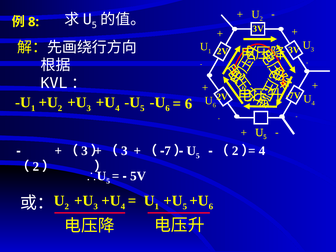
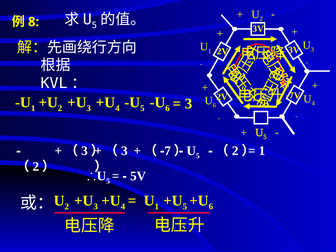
6 at (189, 104): 6 -> 3
4 at (262, 151): 4 -> 1
